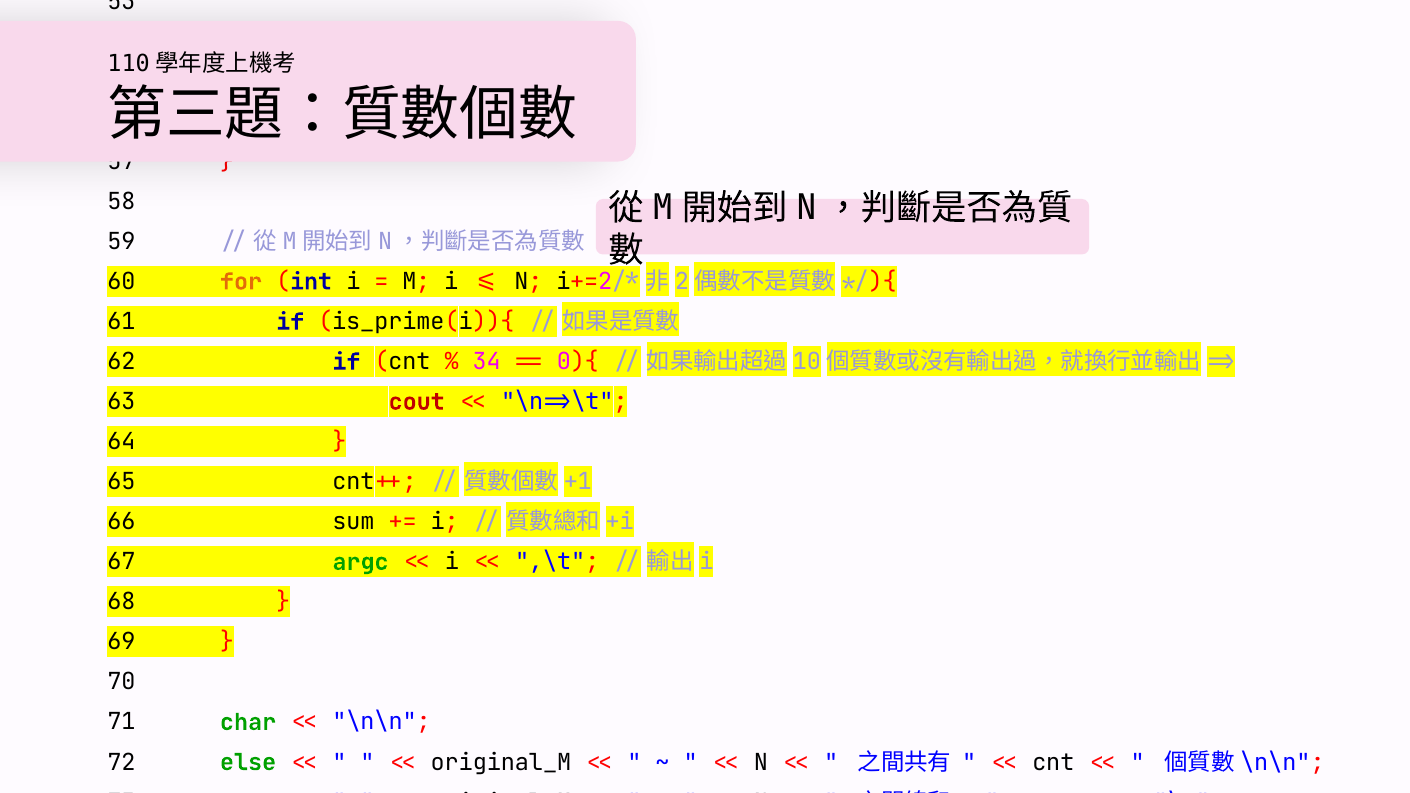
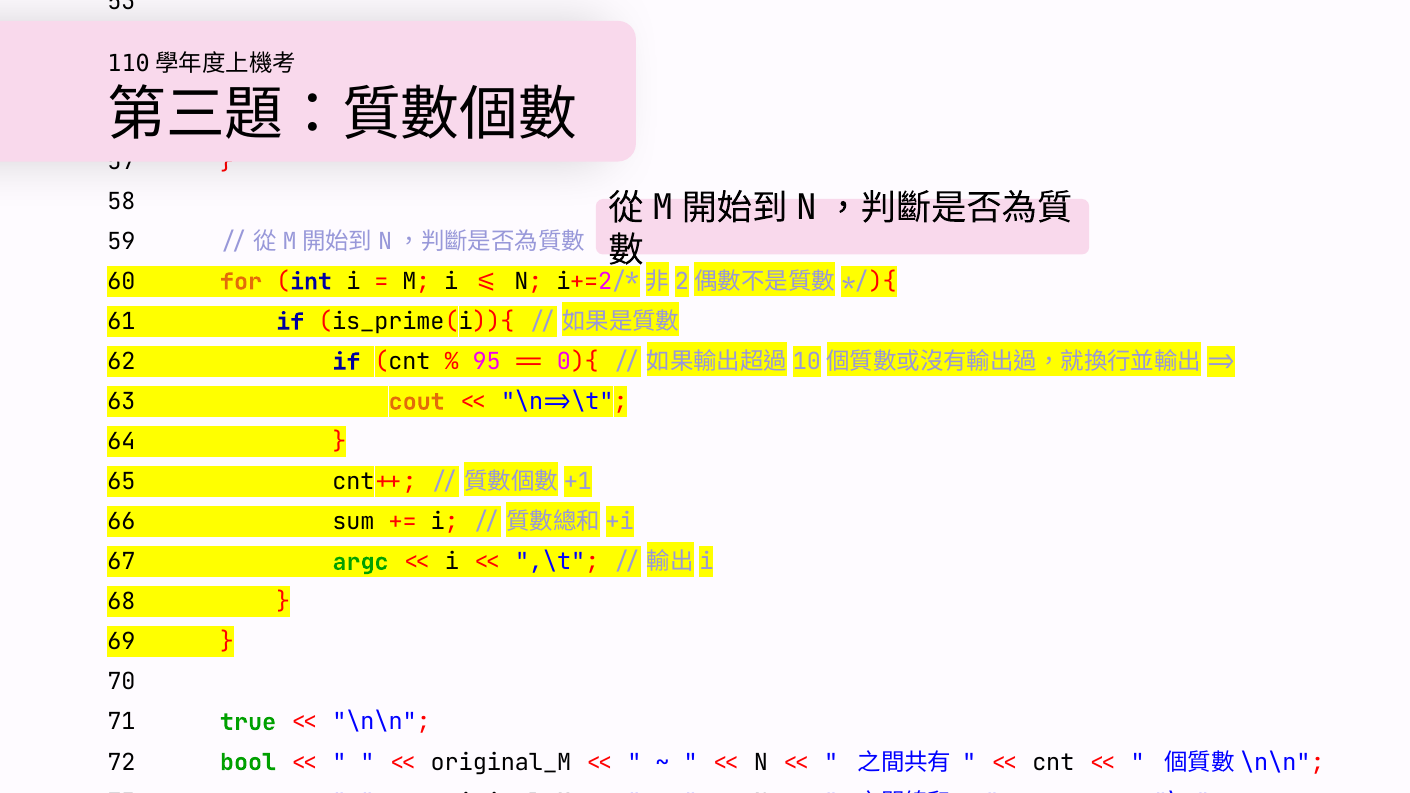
34 at (487, 362): 34 -> 95
cout at (417, 402) colour: red -> orange
71 char: char -> true
72 else: else -> bool
